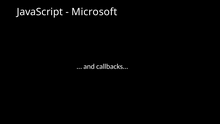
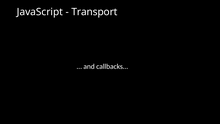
Microsoft: Microsoft -> Transport
